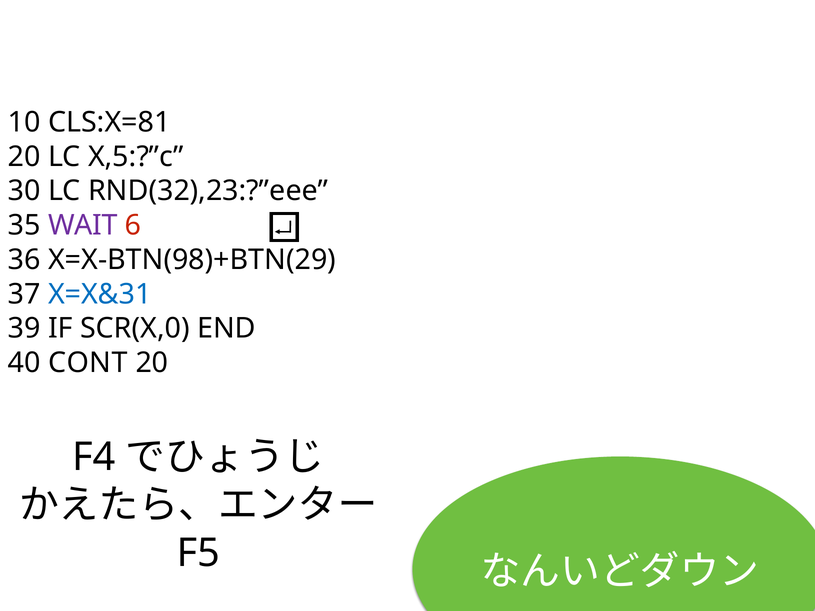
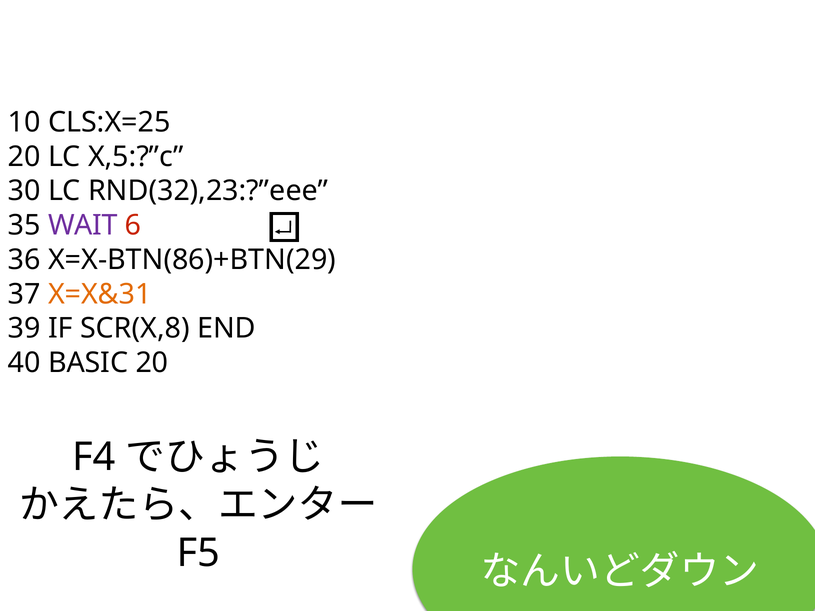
CLS:X=81: CLS:X=81 -> CLS:X=25
X=X-BTN(98)+BTN(29: X=X-BTN(98)+BTN(29 -> X=X-BTN(86)+BTN(29
X=X&31 colour: blue -> orange
SCR(X,0: SCR(X,0 -> SCR(X,8
CONT: CONT -> BASIC
